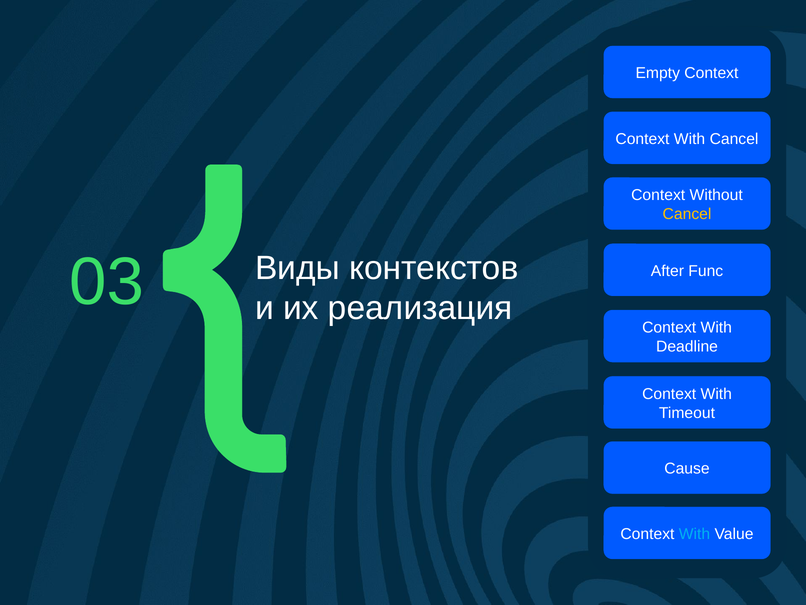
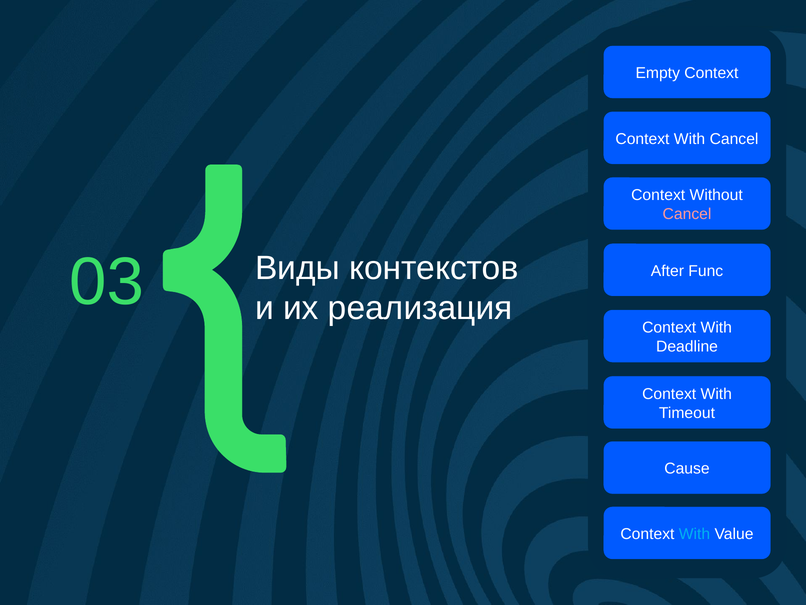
Cancel at (687, 214) colour: yellow -> pink
